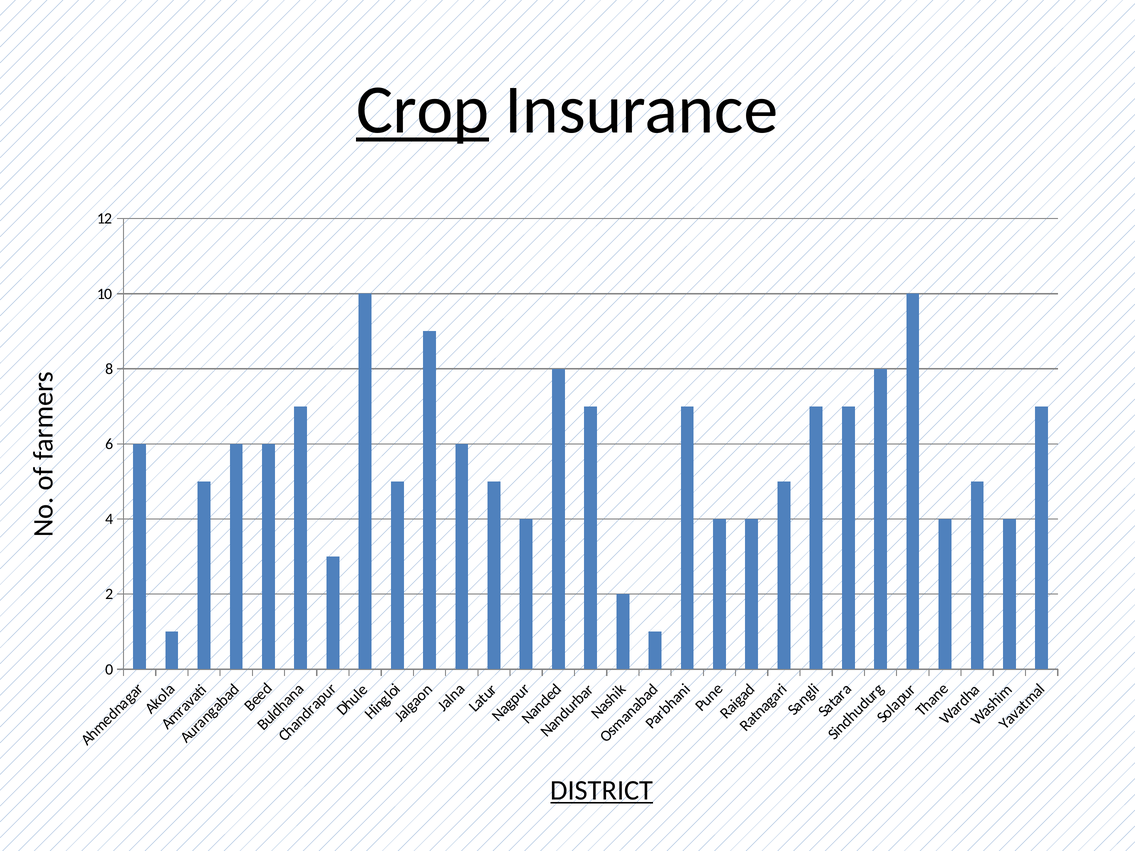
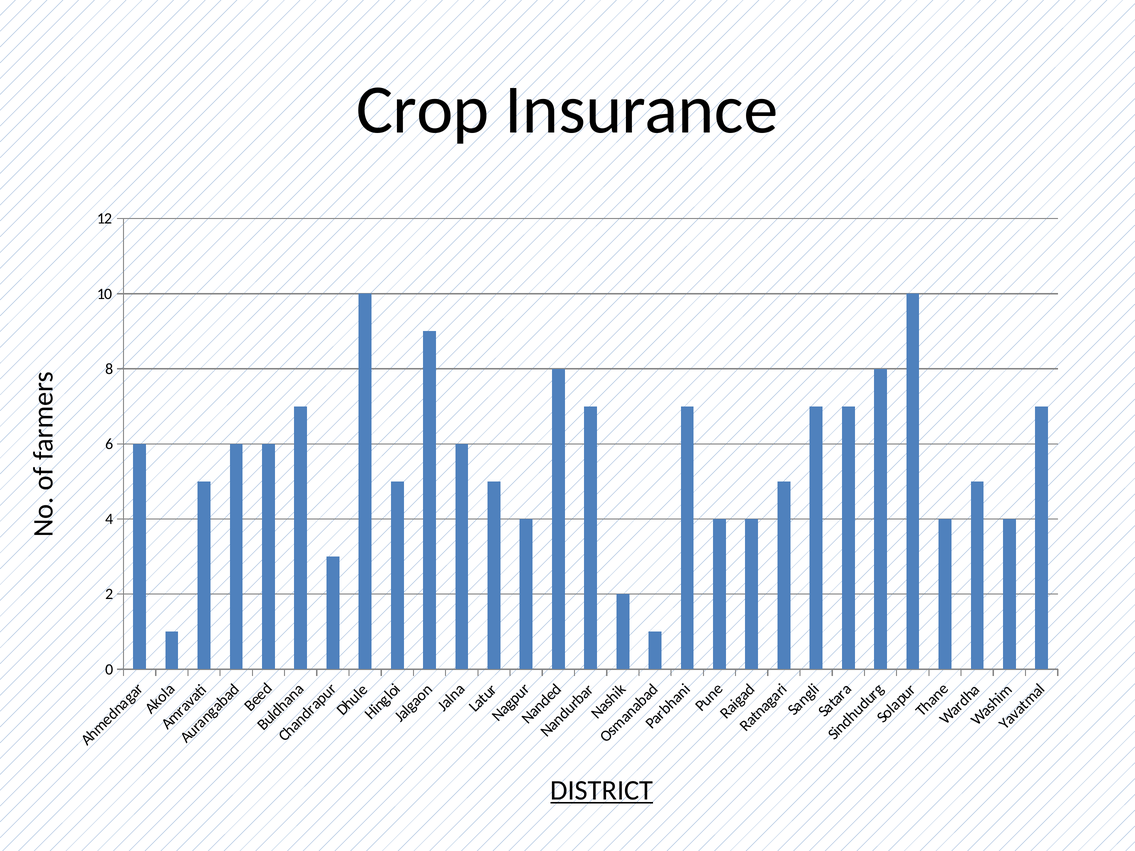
Crop underline: present -> none
